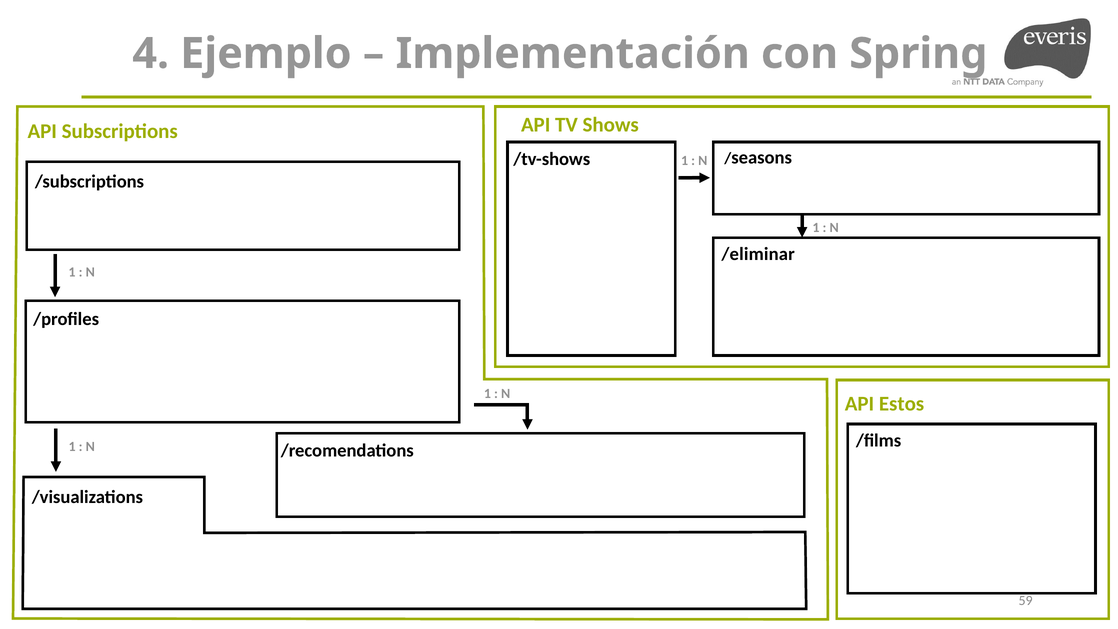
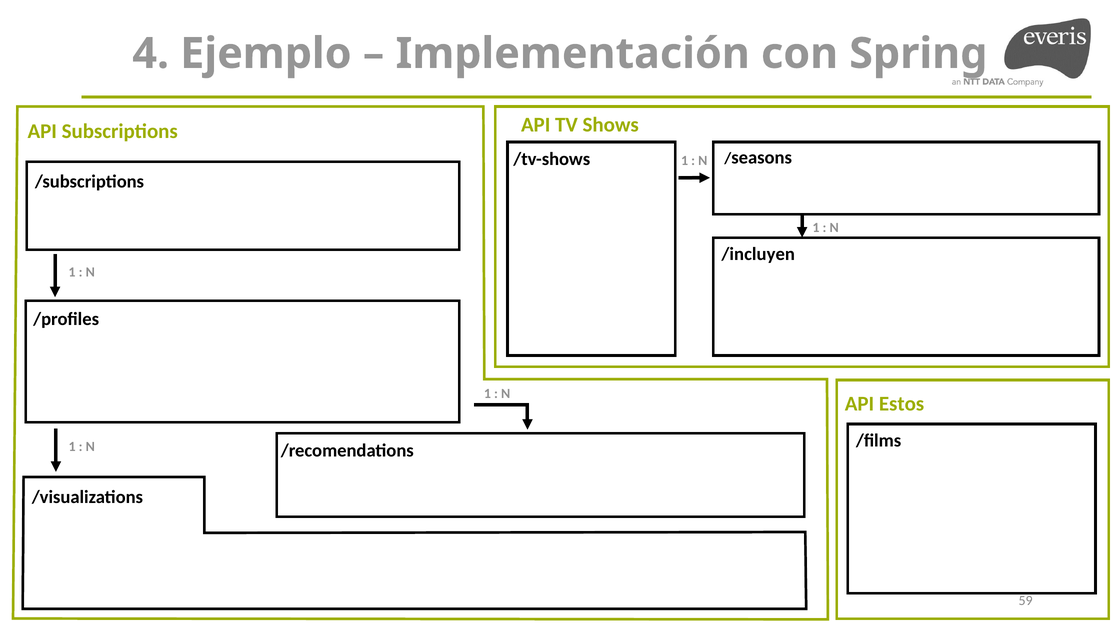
/eliminar: /eliminar -> /incluyen
